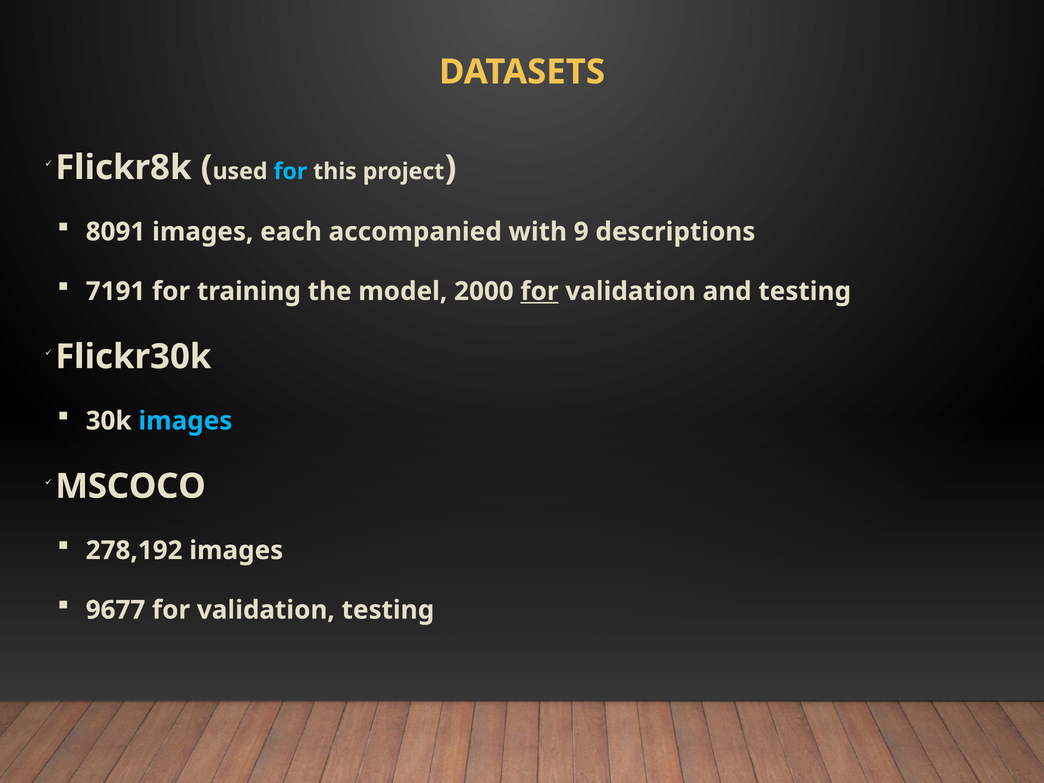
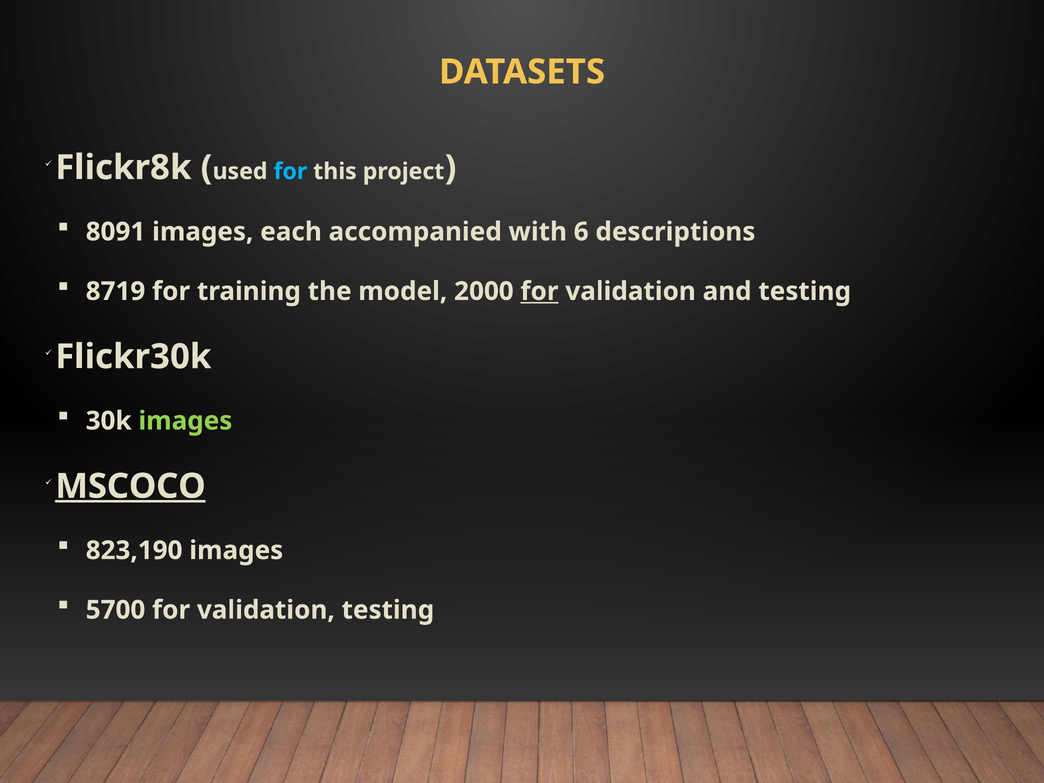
9: 9 -> 6
7191: 7191 -> 8719
images at (185, 421) colour: light blue -> light green
MSCOCO underline: none -> present
278,192: 278,192 -> 823,190
9677: 9677 -> 5700
